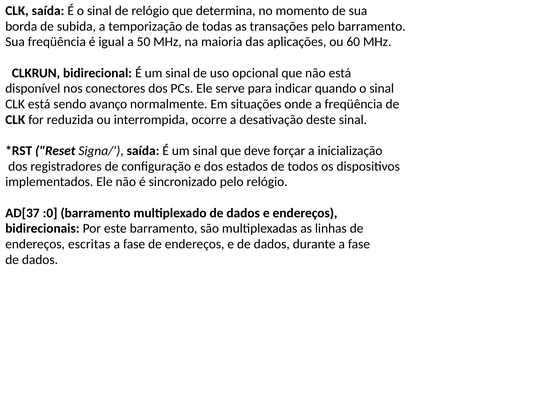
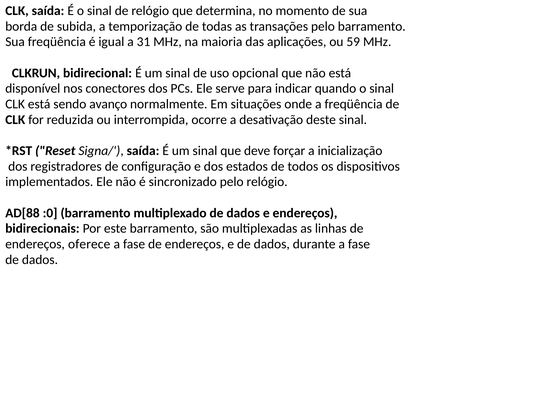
50: 50 -> 31
60: 60 -> 59
AD[37: AD[37 -> AD[88
escritas: escritas -> oferece
